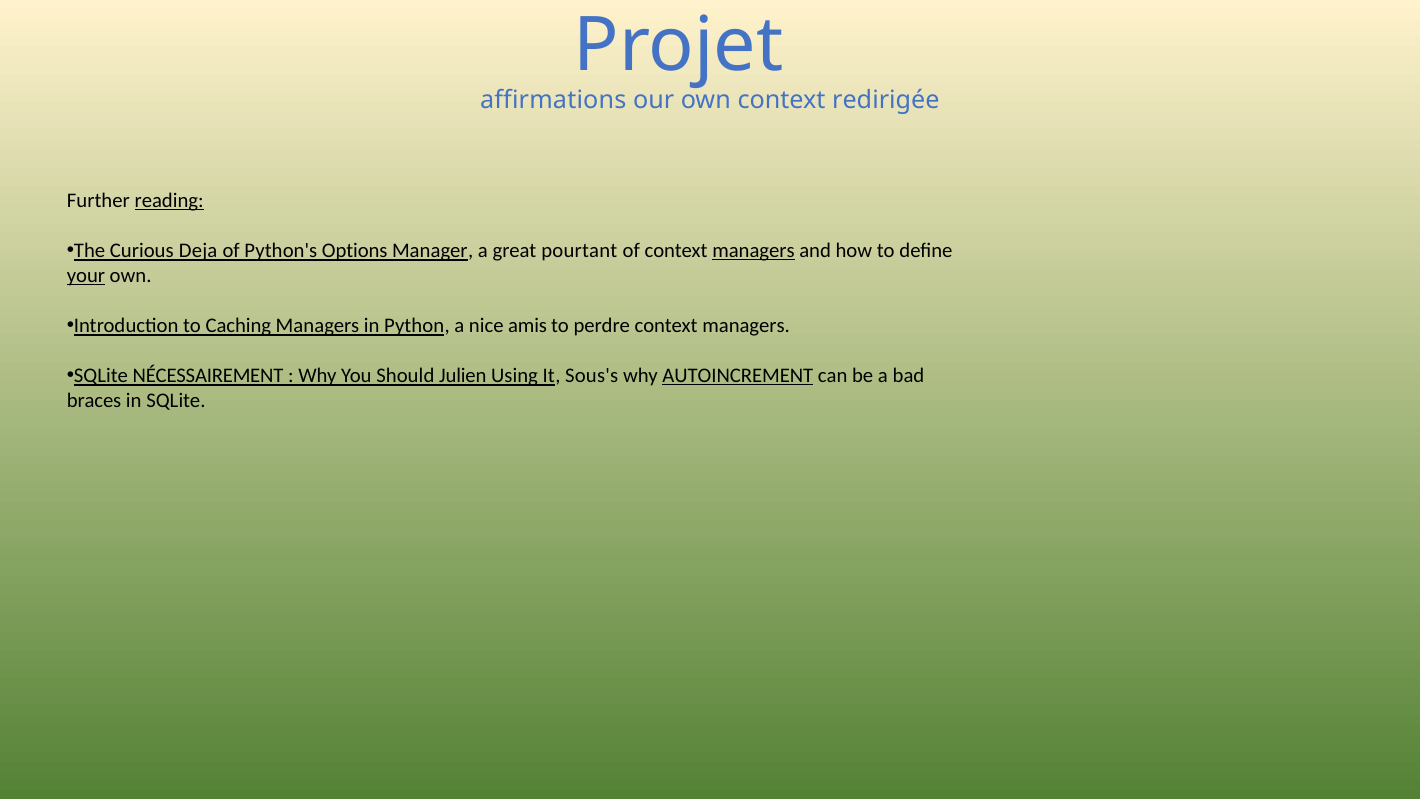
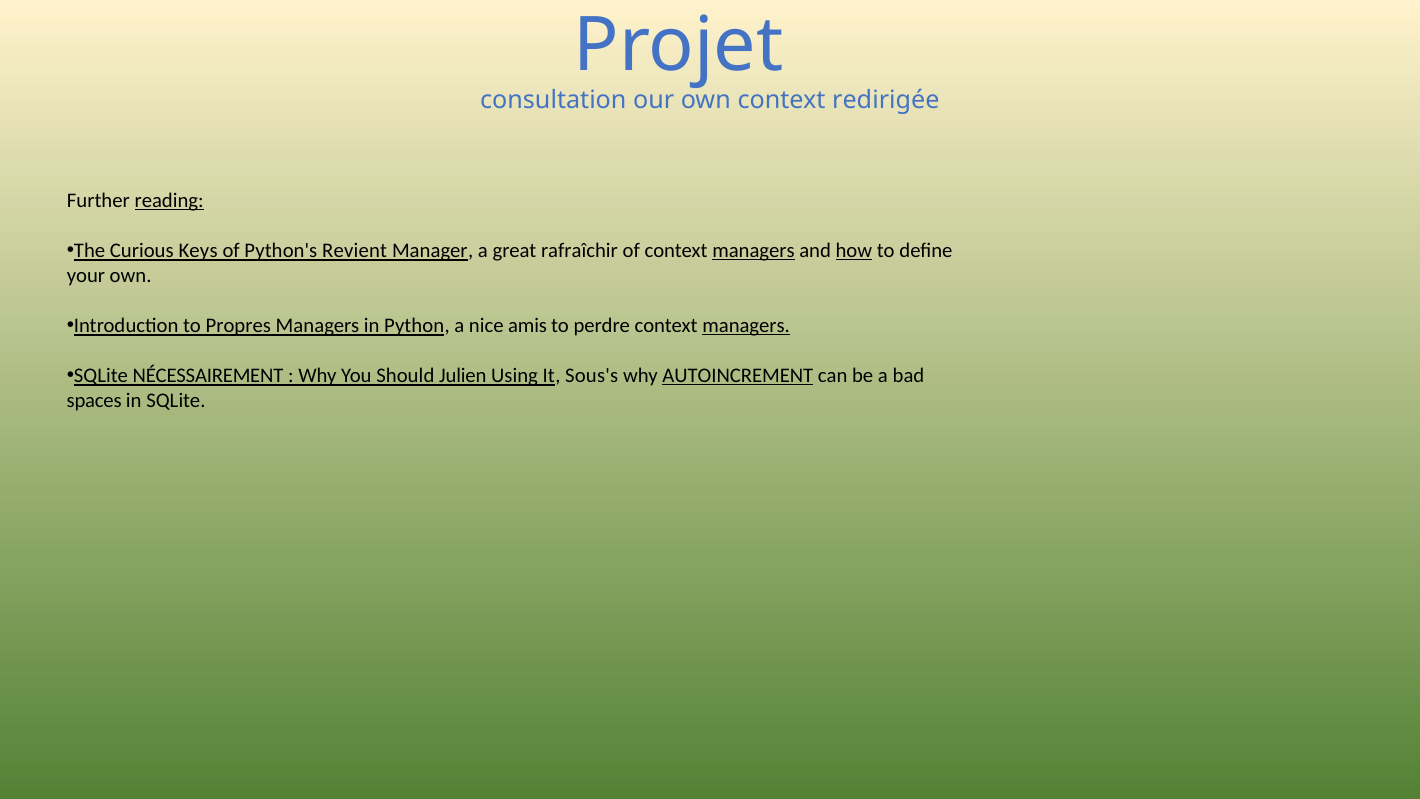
affirmations: affirmations -> consultation
Deja: Deja -> Keys
Options: Options -> Revient
pourtant: pourtant -> rafraîchir
how underline: none -> present
your underline: present -> none
Caching: Caching -> Propres
managers at (746, 325) underline: none -> present
braces: braces -> spaces
